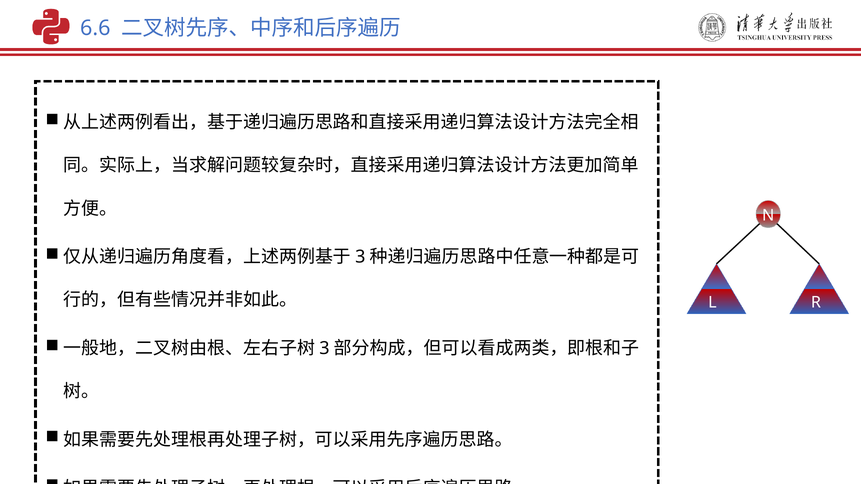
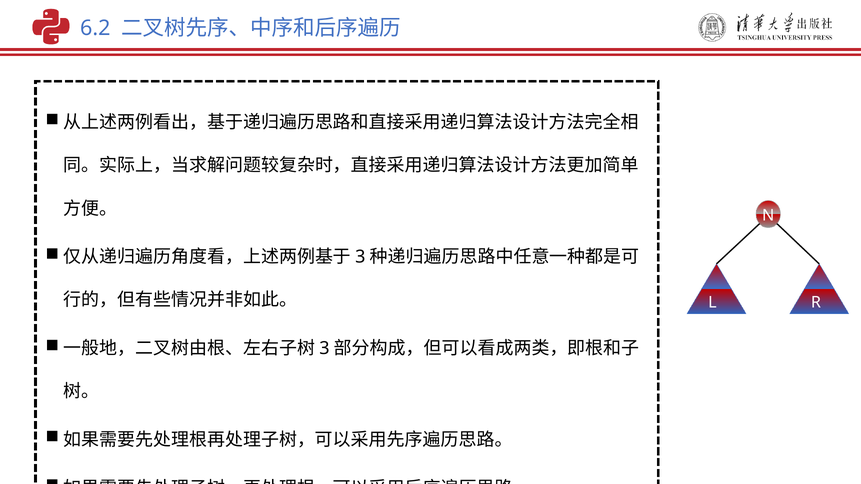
6.6: 6.6 -> 6.2
